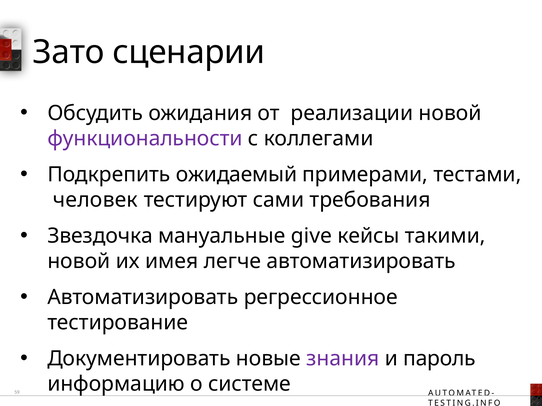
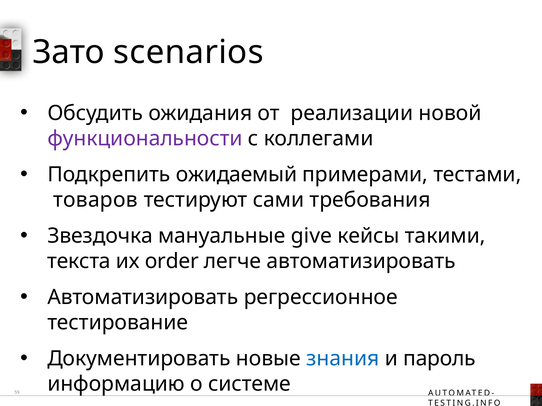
сценарии: сценарии -> scenarios
человек: человек -> товаров
новой at (79, 262): новой -> текста
имея: имея -> order
знания colour: purple -> blue
